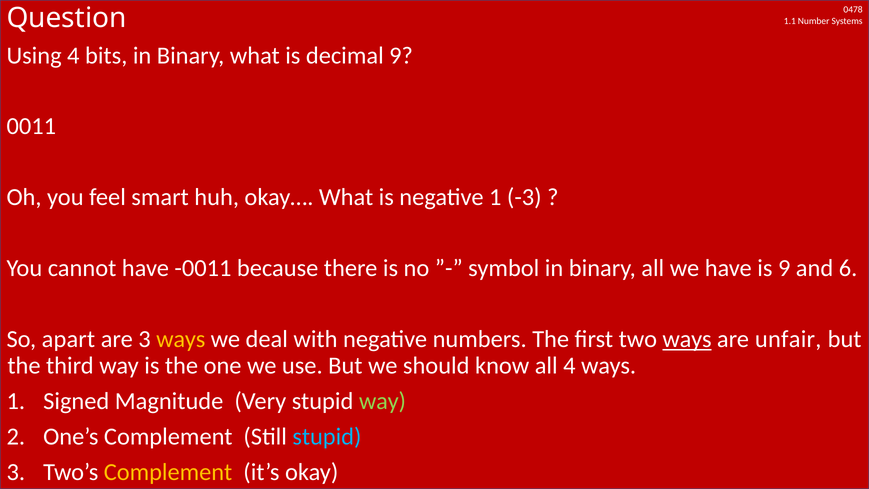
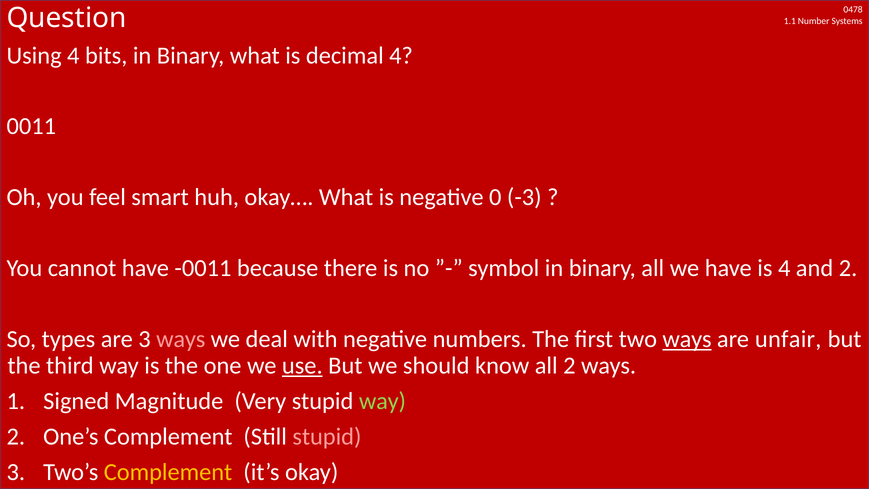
decimal 9: 9 -> 4
negative 1: 1 -> 0
is 9: 9 -> 4
and 6: 6 -> 2
apart: apart -> types
ways at (181, 339) colour: yellow -> pink
use underline: none -> present
all 4: 4 -> 2
stupid at (327, 437) colour: light blue -> pink
